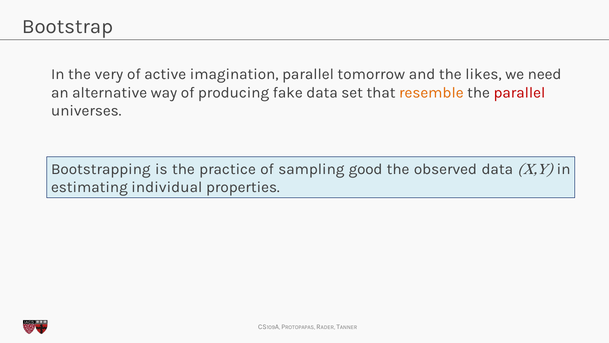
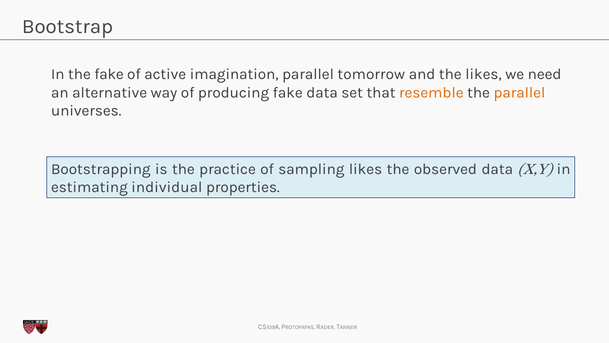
the very: very -> fake
parallel at (519, 92) colour: red -> orange
sampling good: good -> likes
